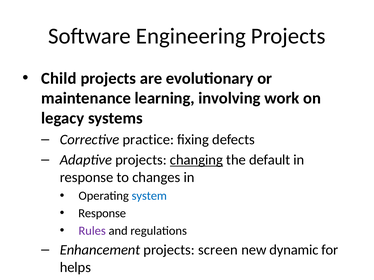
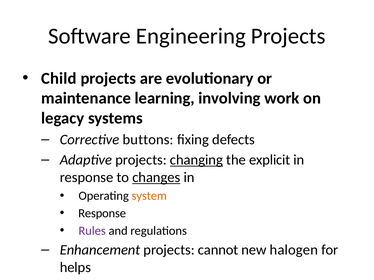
practice: practice -> buttons
default: default -> explicit
changes underline: none -> present
system at (149, 196) colour: blue -> orange
screen: screen -> cannot
dynamic: dynamic -> halogen
